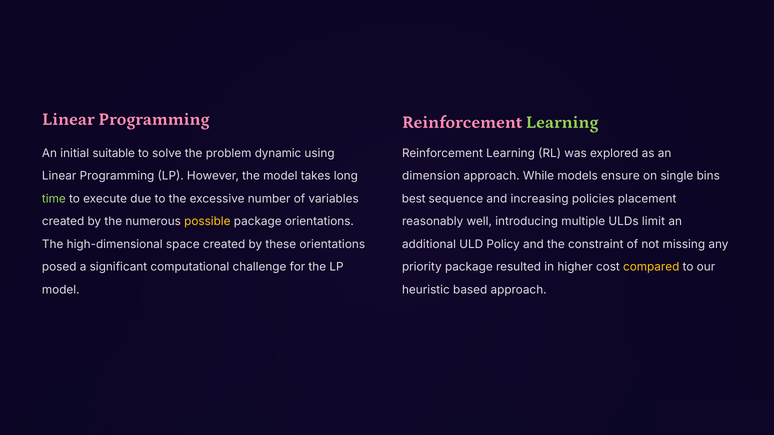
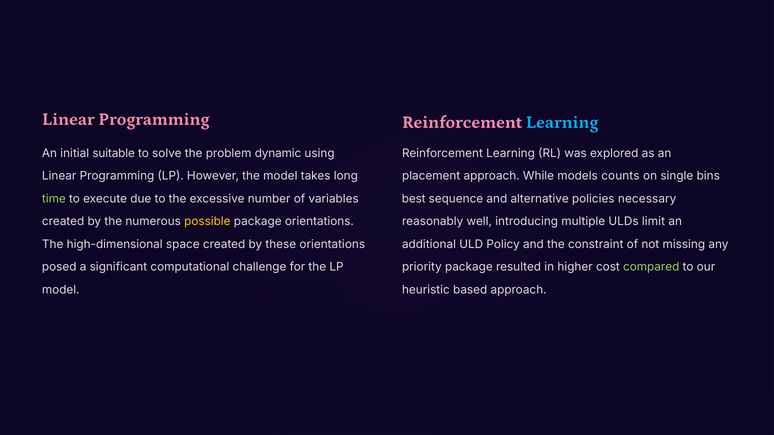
Learning at (562, 122) colour: light green -> light blue
dimension: dimension -> placement
ensure: ensure -> counts
increasing: increasing -> alternative
placement: placement -> necessary
compared colour: yellow -> light green
